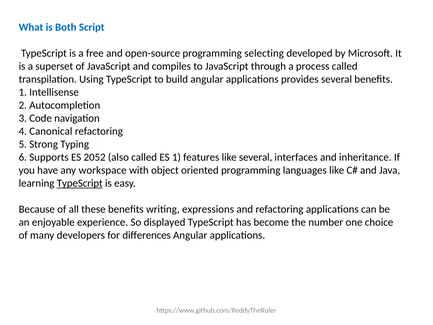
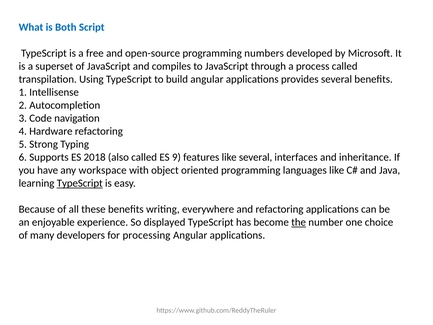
selecting: selecting -> numbers
Canonical: Canonical -> Hardware
2052: 2052 -> 2018
ES 1: 1 -> 9
expressions: expressions -> everywhere
the underline: none -> present
differences: differences -> processing
